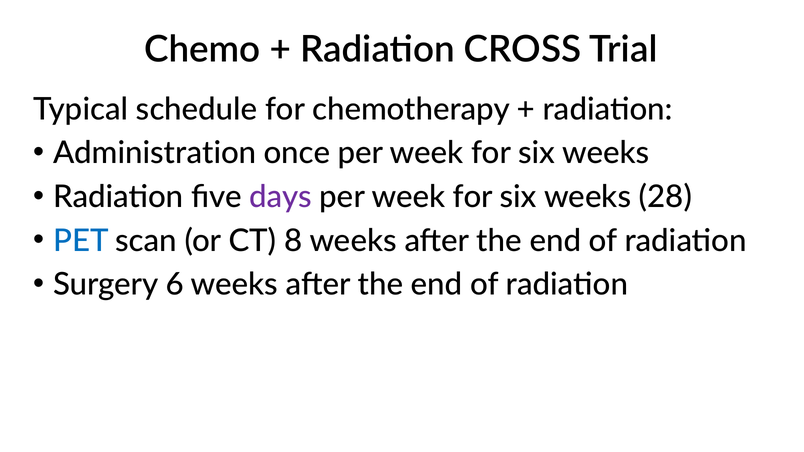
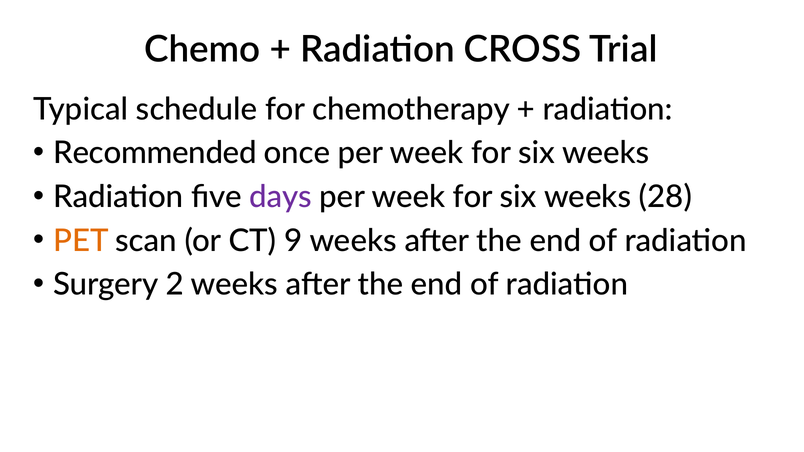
Administration: Administration -> Recommended
PET colour: blue -> orange
8: 8 -> 9
6: 6 -> 2
